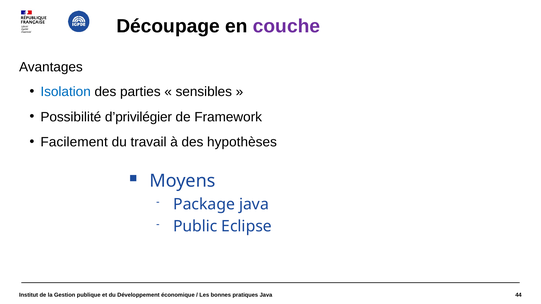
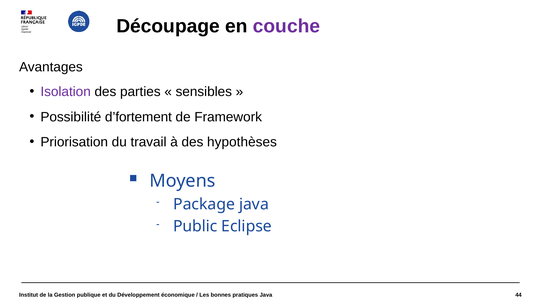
Isolation colour: blue -> purple
d’privilégier: d’privilégier -> d’fortement
Facilement: Facilement -> Priorisation
